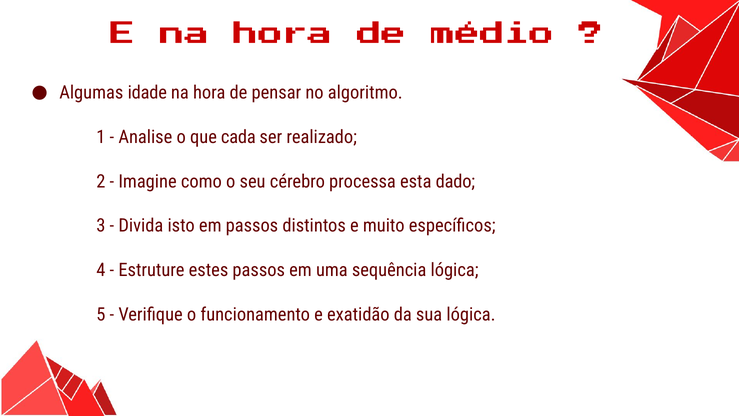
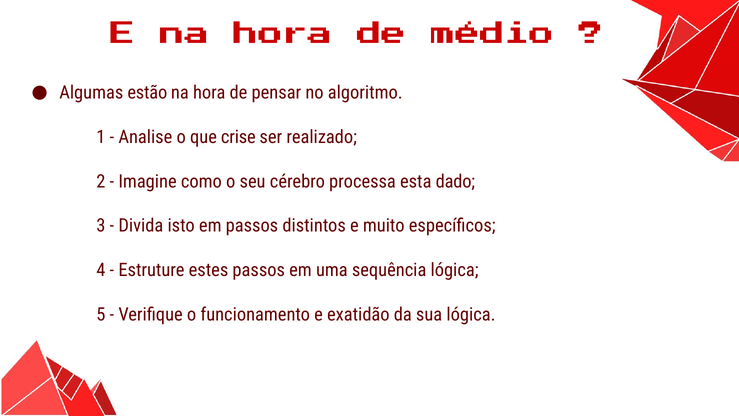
idade: idade -> estão
cada: cada -> crise
